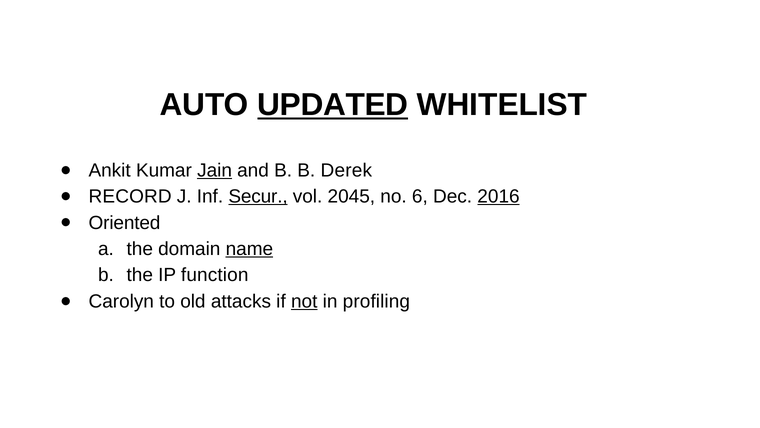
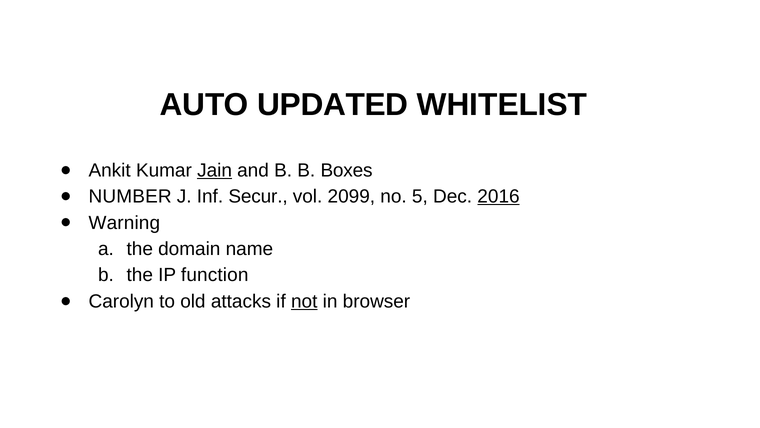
UPDATED underline: present -> none
Derek: Derek -> Boxes
RECORD: RECORD -> NUMBER
Secur underline: present -> none
2045: 2045 -> 2099
6: 6 -> 5
Oriented: Oriented -> Warning
name underline: present -> none
profiling: profiling -> browser
